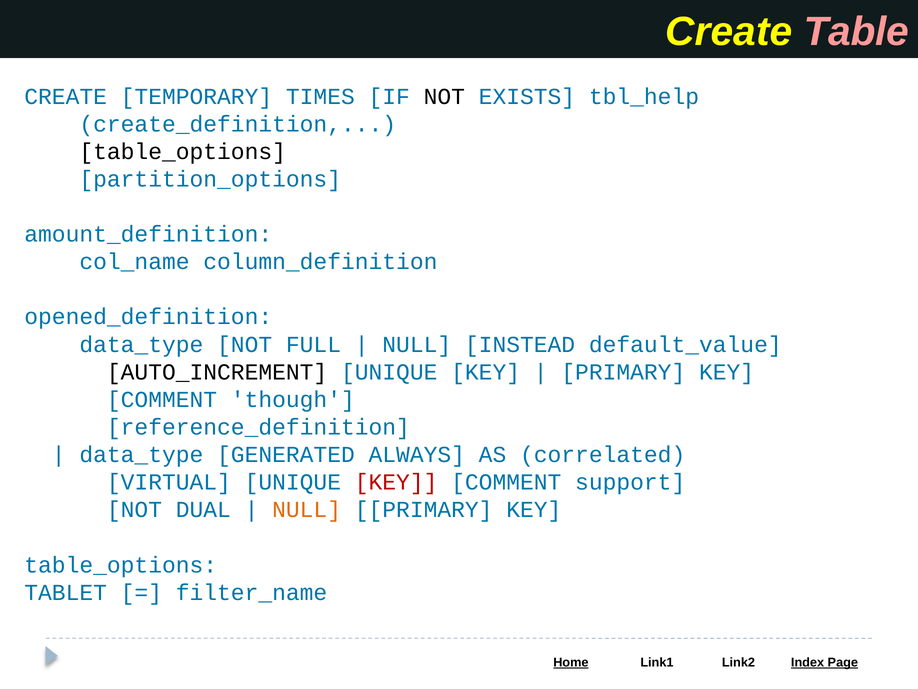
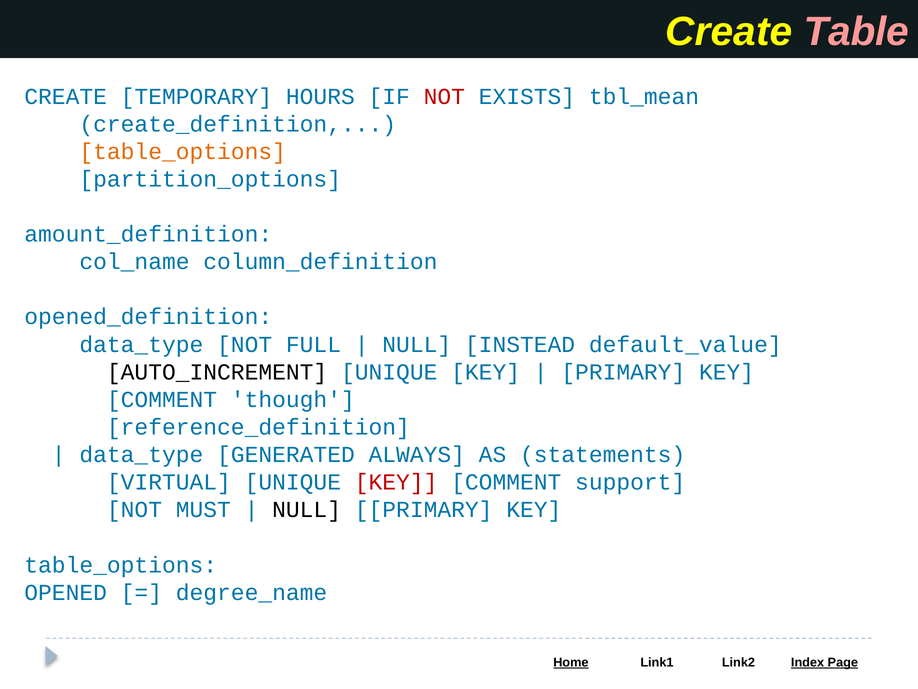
TIMES: TIMES -> HOURS
NOT at (444, 96) colour: black -> red
tbl_help: tbl_help -> tbl_mean
table_options at (183, 151) colour: black -> orange
correlated: correlated -> statements
DUAL: DUAL -> MUST
NULL at (307, 509) colour: orange -> black
TABLET: TABLET -> OPENED
filter_name: filter_name -> degree_name
